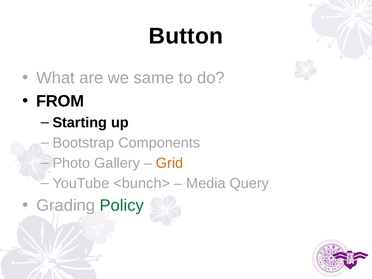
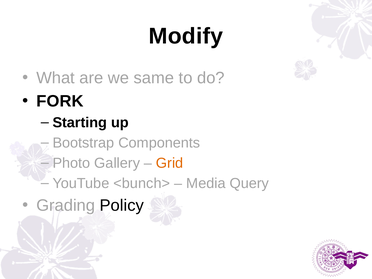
Button: Button -> Modify
FROM: FROM -> FORK
Policy colour: green -> black
